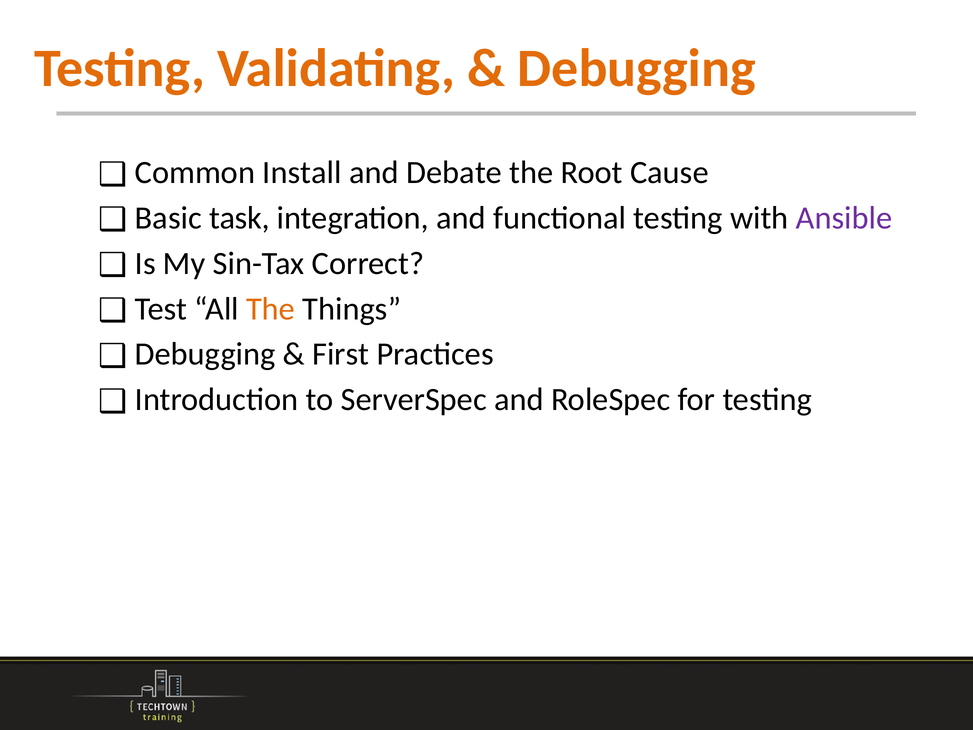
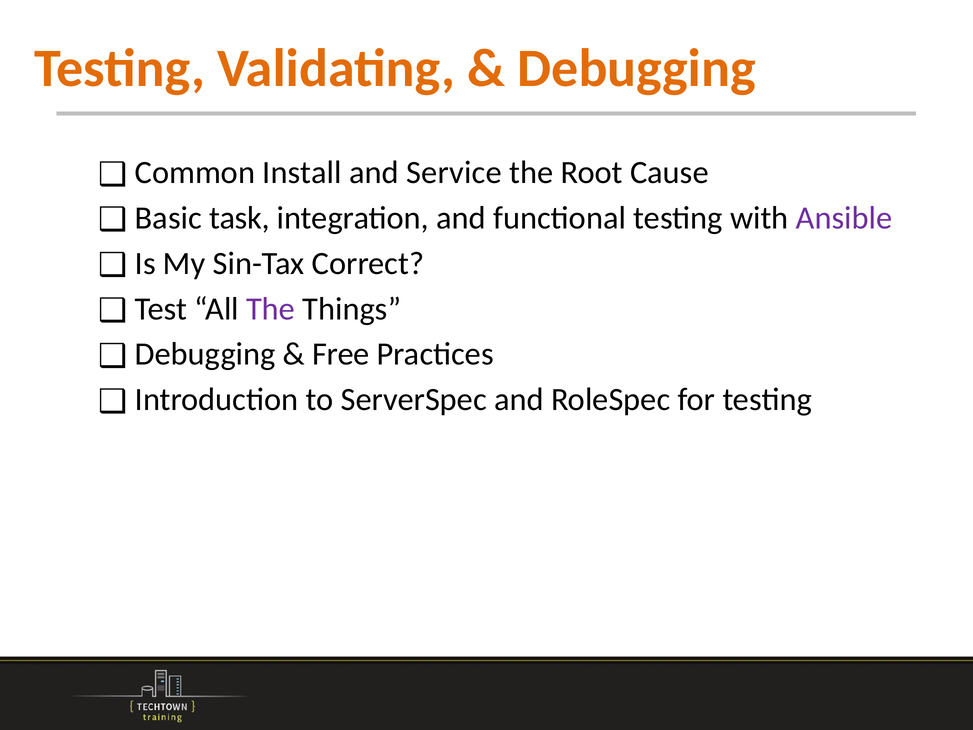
Debate: Debate -> Service
The at (271, 309) colour: orange -> purple
First: First -> Free
